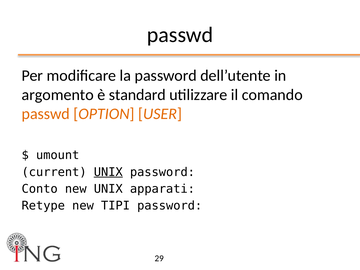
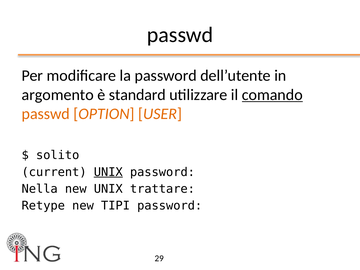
comando underline: none -> present
umount: umount -> solito
Conto: Conto -> Nella
apparati: apparati -> trattare
